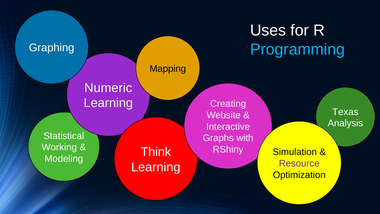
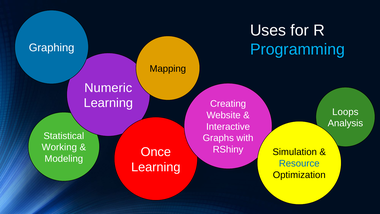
Texas: Texas -> Loops
Think: Think -> Once
Resource colour: purple -> blue
